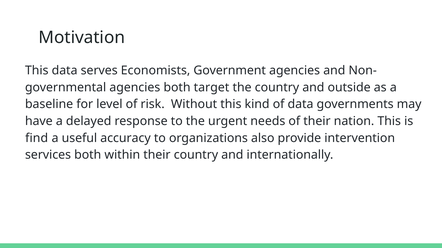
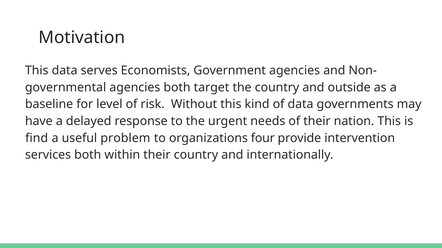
accuracy: accuracy -> problem
also: also -> four
